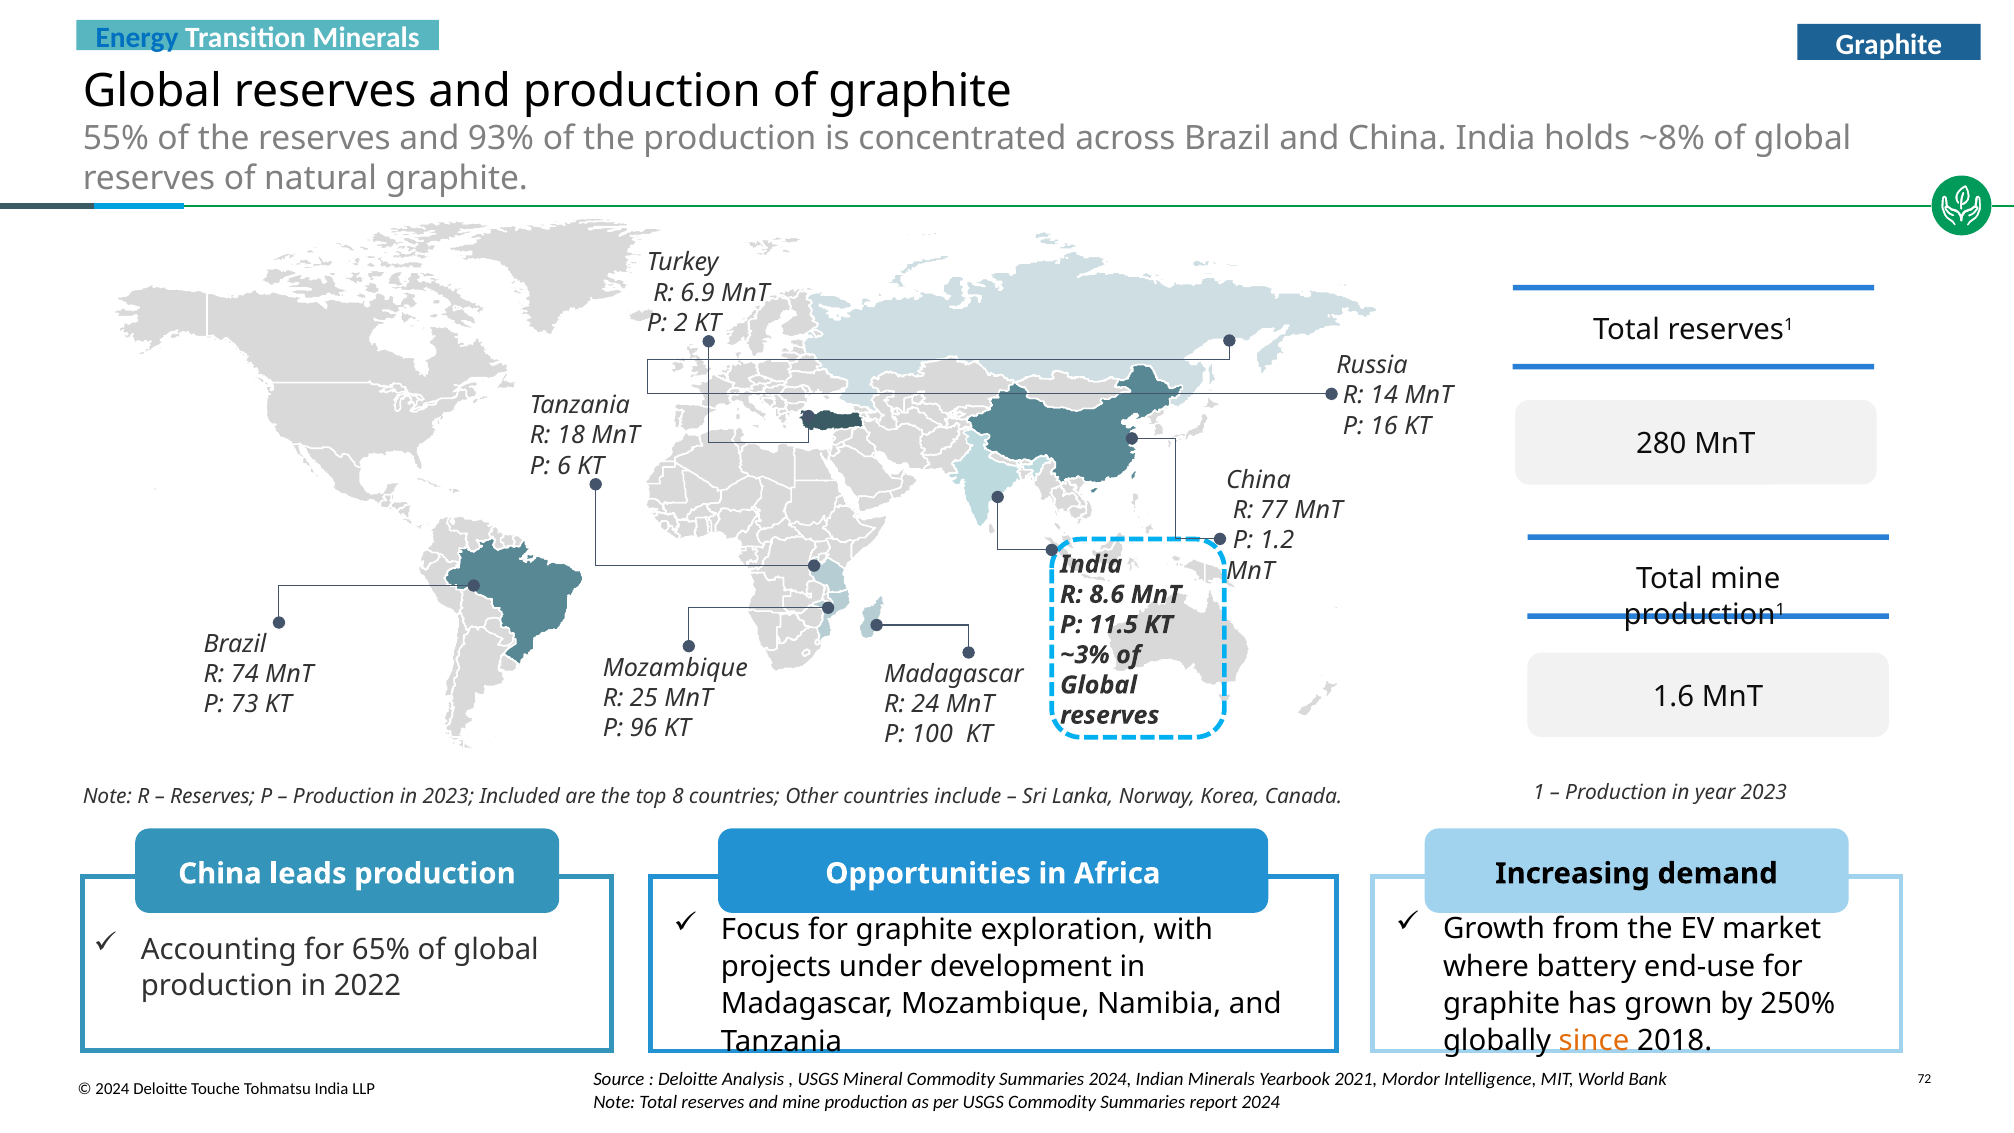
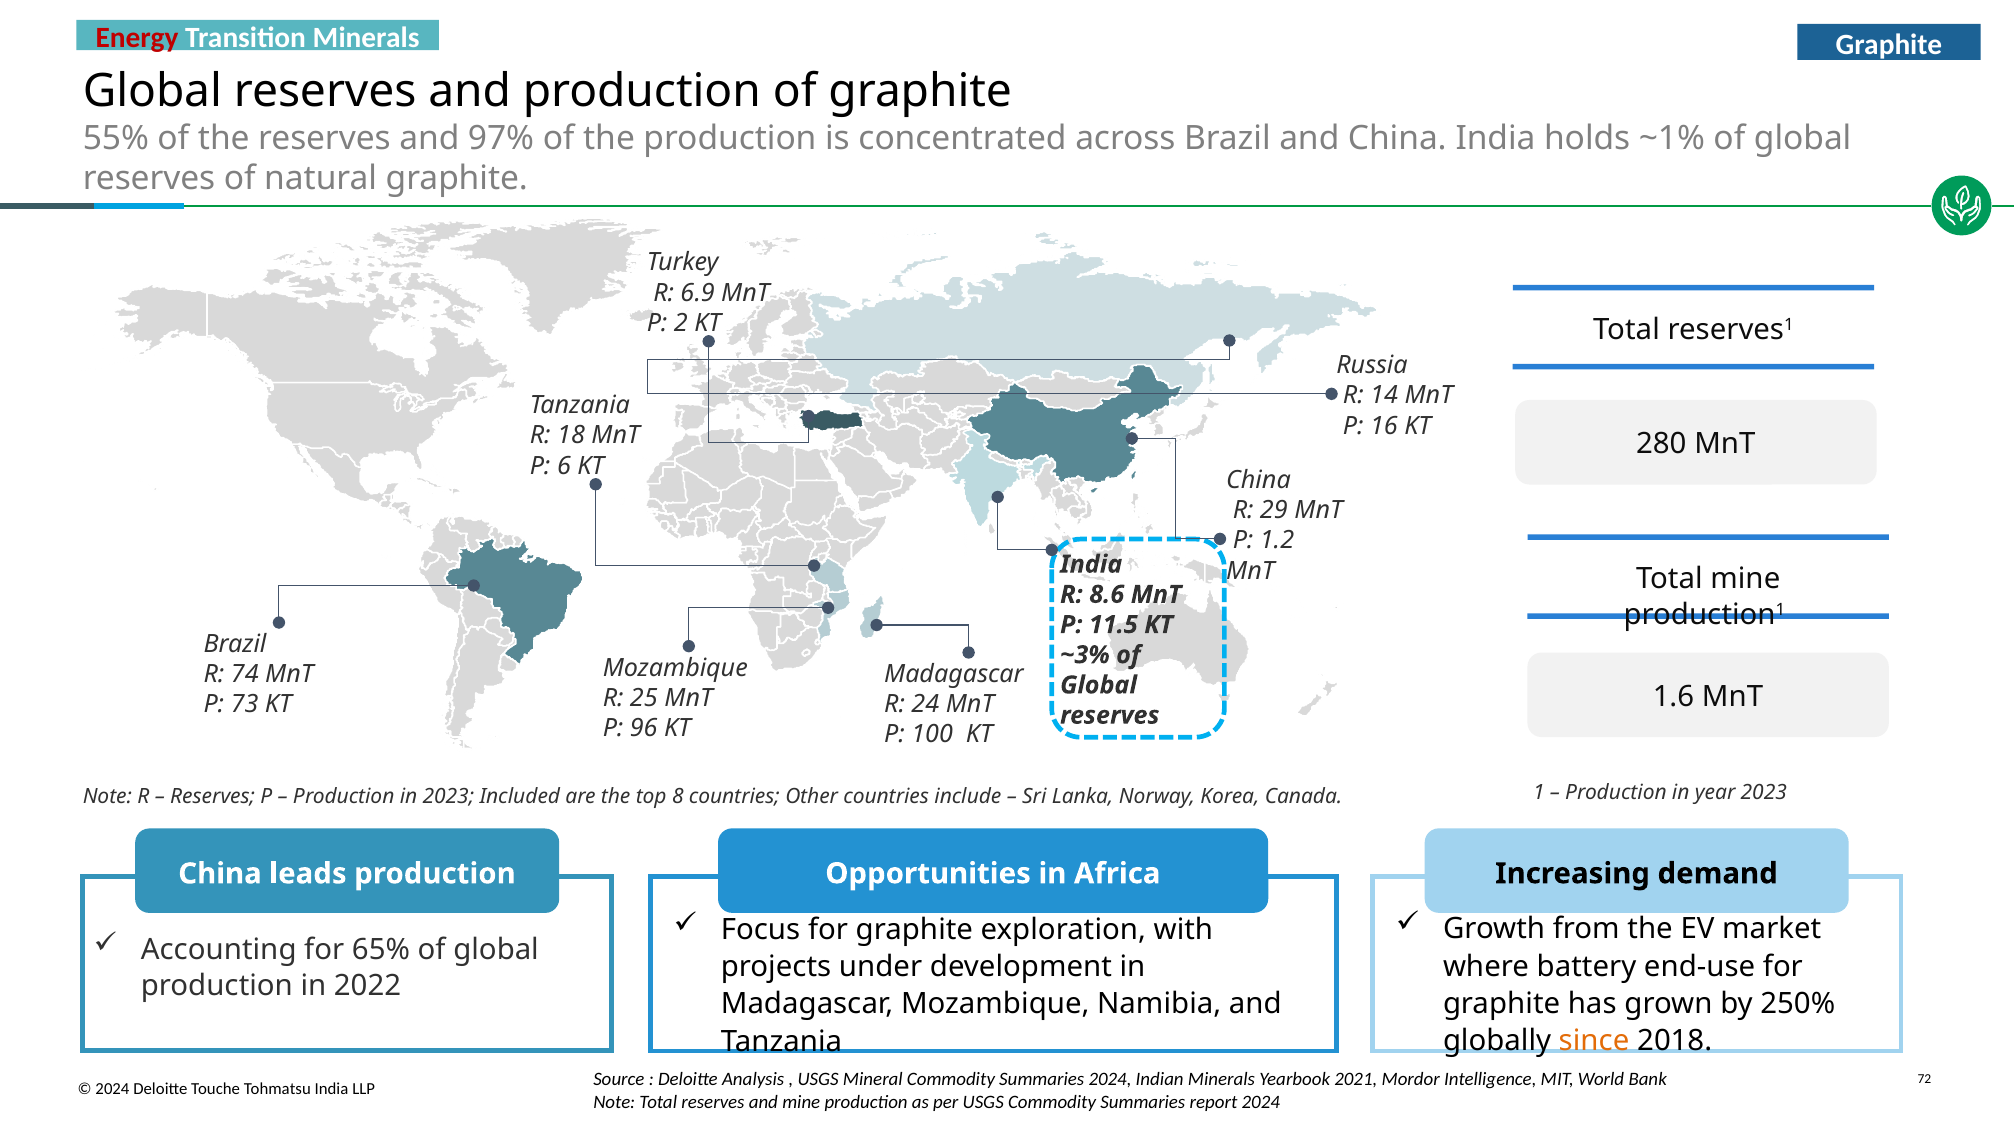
Energy colour: blue -> red
93%: 93% -> 97%
~8%: ~8% -> ~1%
77: 77 -> 29
